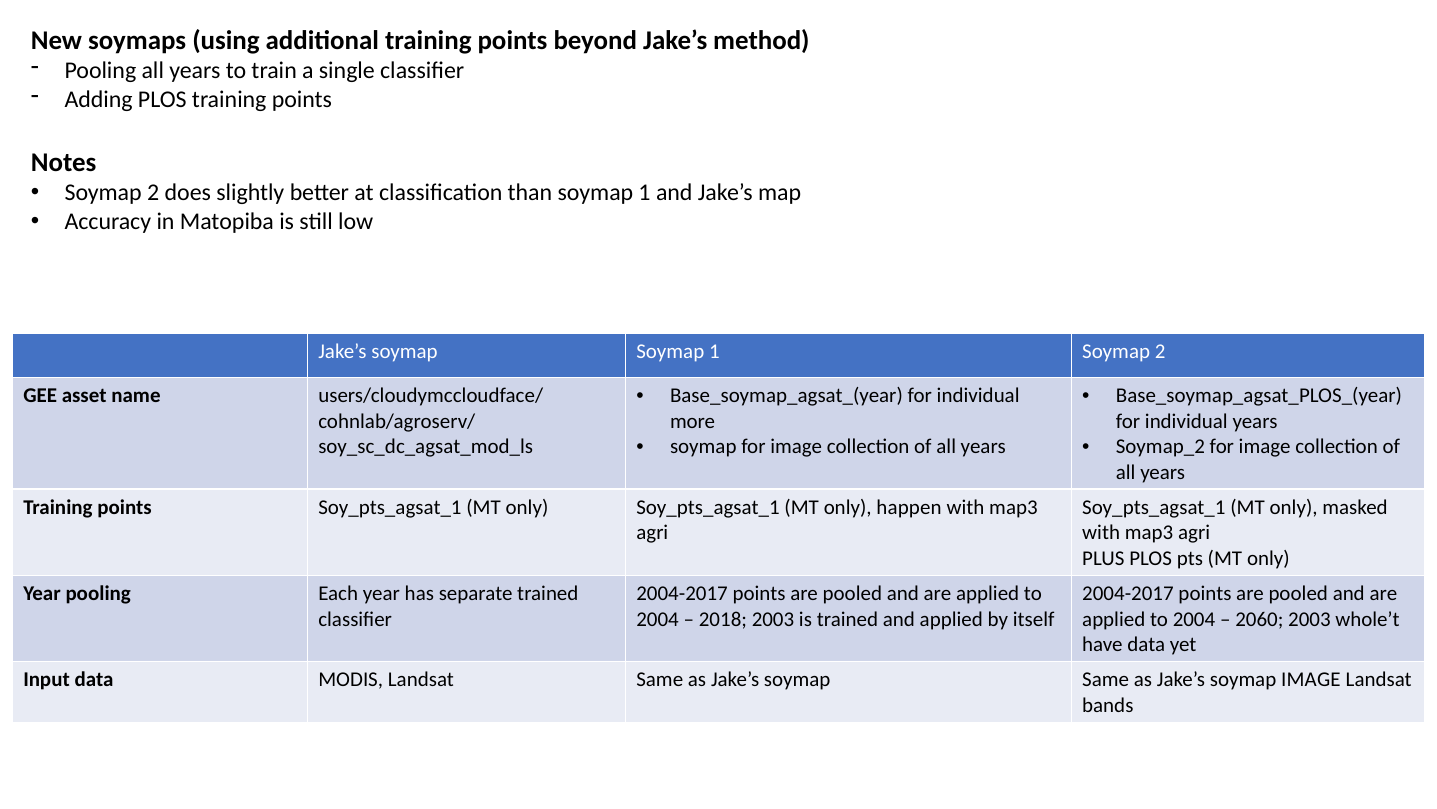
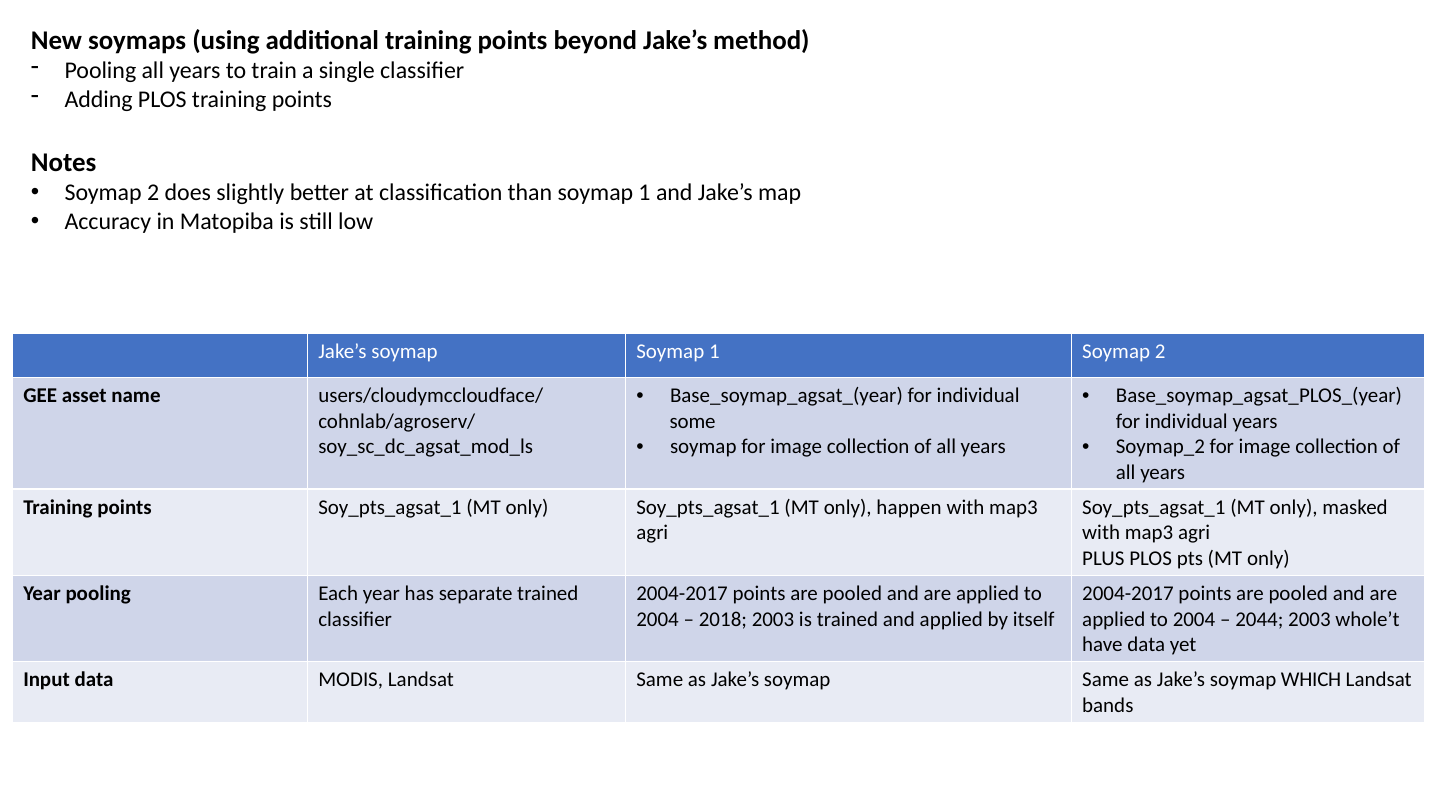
more: more -> some
2060: 2060 -> 2044
soymap IMAGE: IMAGE -> WHICH
